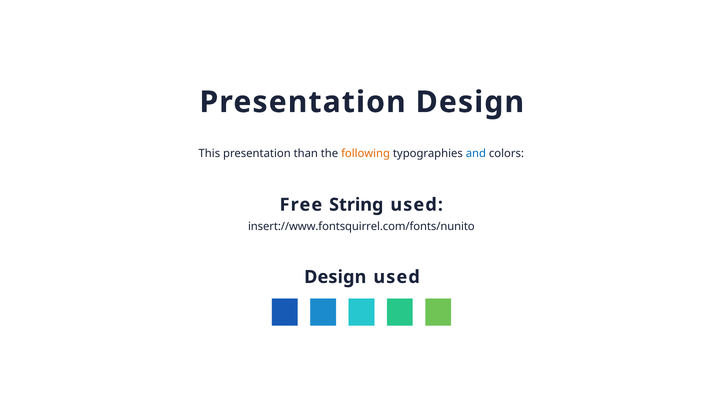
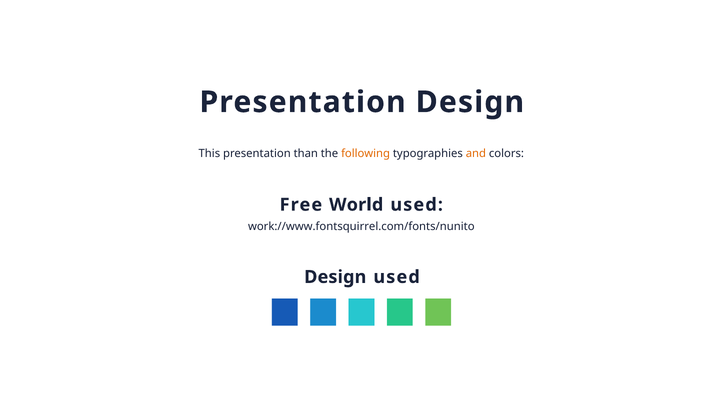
and colour: blue -> orange
String: String -> World
insert://www.fontsquirrel.com/fonts/nunito: insert://www.fontsquirrel.com/fonts/nunito -> work://www.fontsquirrel.com/fonts/nunito
